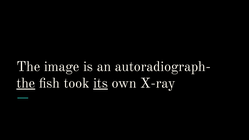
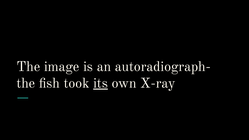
the at (26, 83) underline: present -> none
